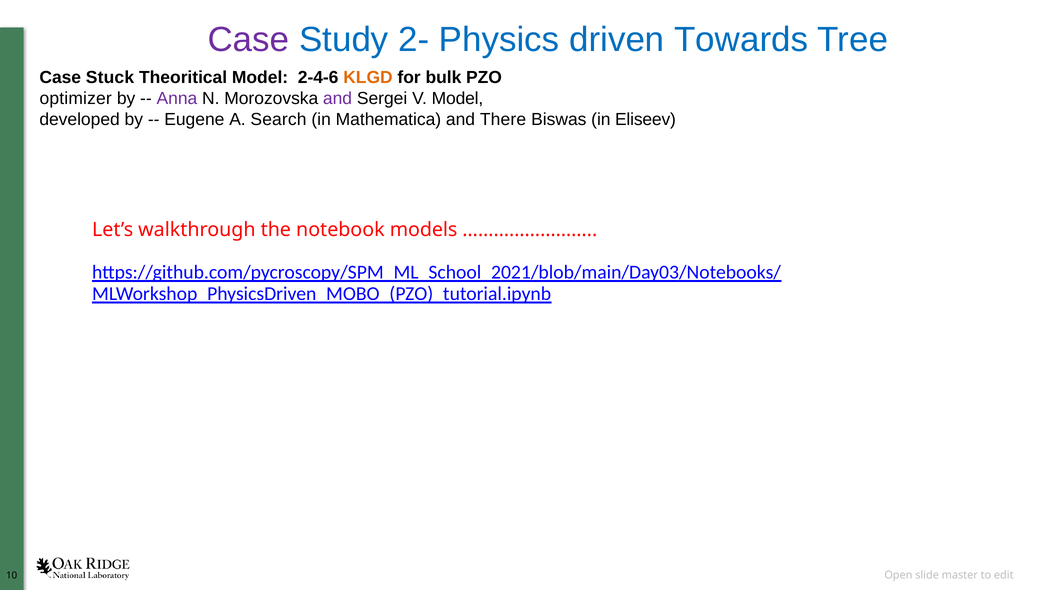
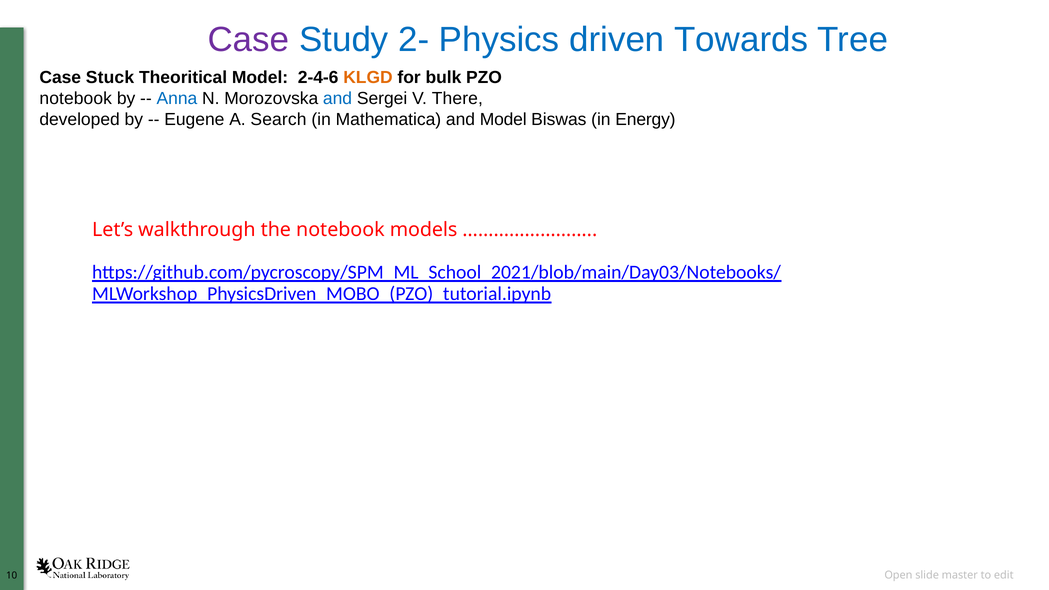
optimizer at (76, 99): optimizer -> notebook
Anna colour: purple -> blue
and at (338, 99) colour: purple -> blue
V Model: Model -> There
and There: There -> Model
Eliseev: Eliseev -> Energy
